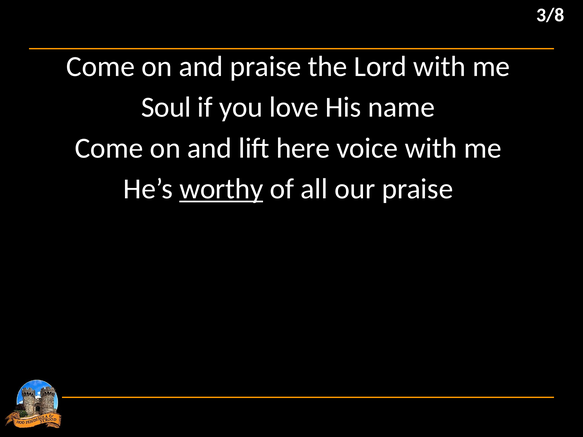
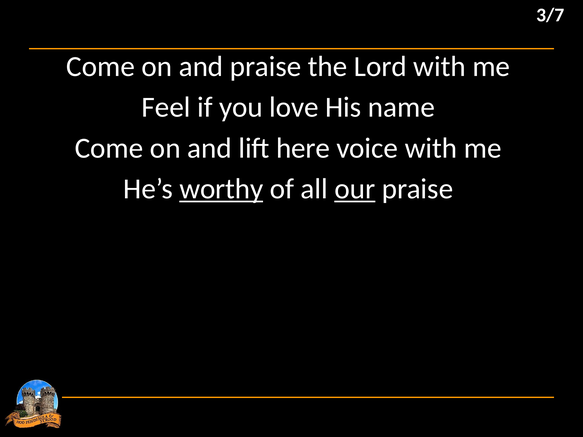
3/8: 3/8 -> 3/7
Soul: Soul -> Feel
our underline: none -> present
